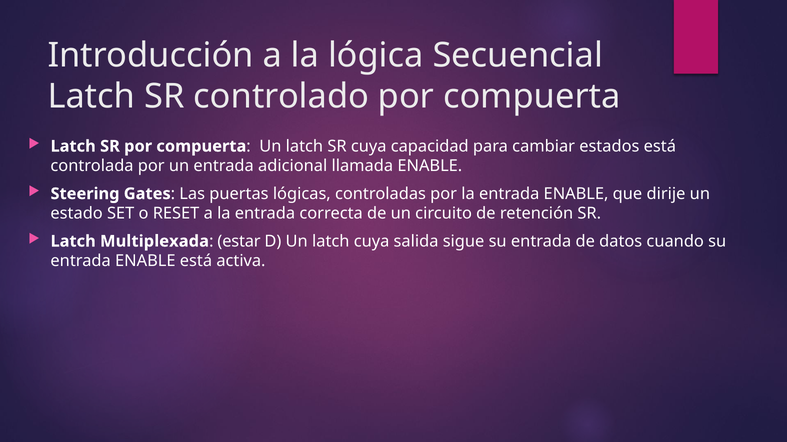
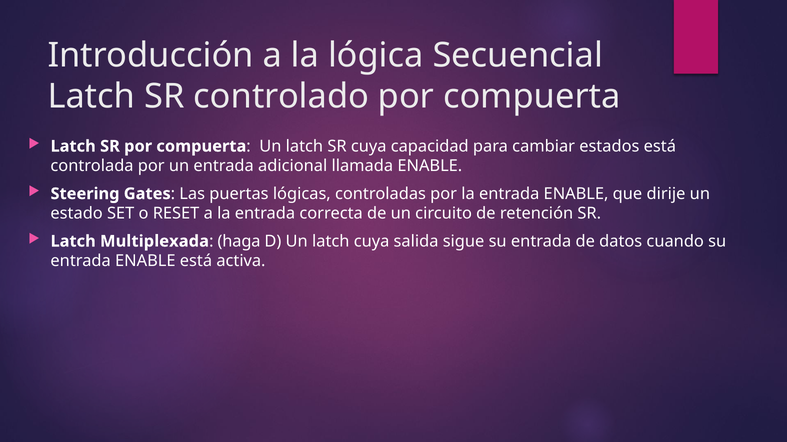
estar: estar -> haga
